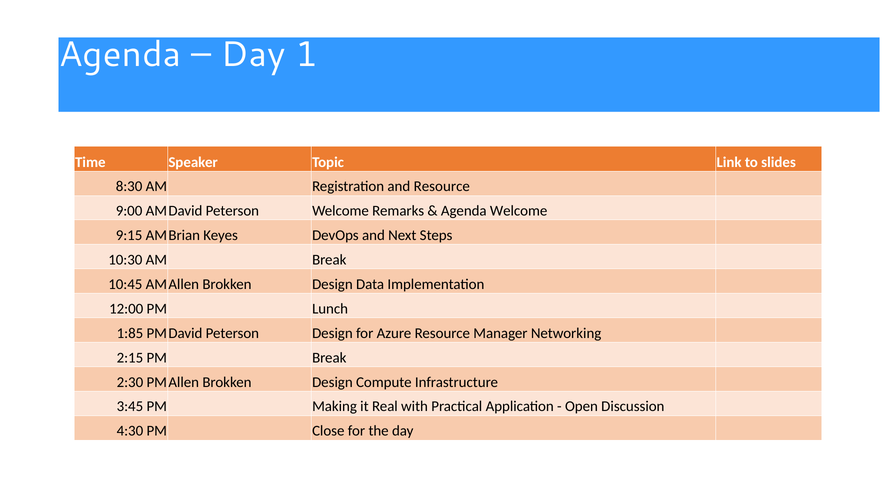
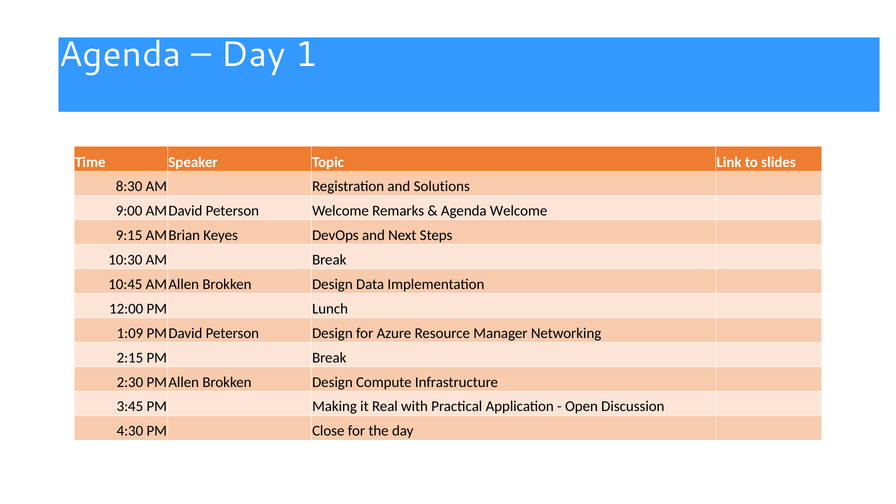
and Resource: Resource -> Solutions
1:85: 1:85 -> 1:09
